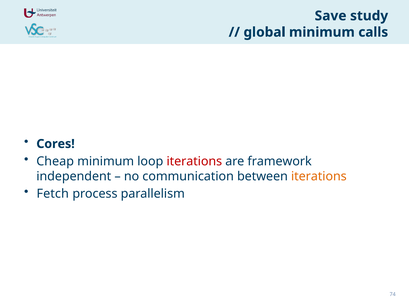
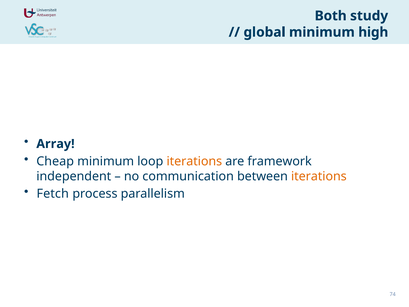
Save: Save -> Both
calls: calls -> high
Cores: Cores -> Array
iterations at (194, 161) colour: red -> orange
